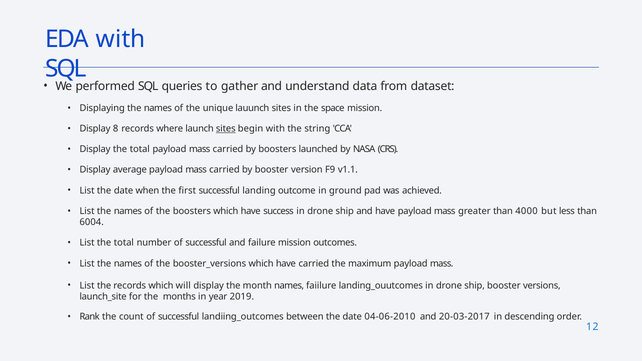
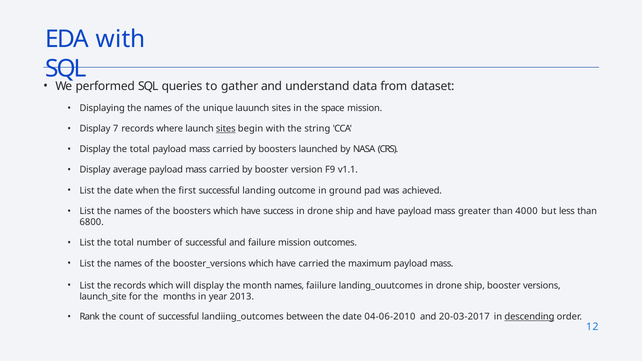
8: 8 -> 7
6004: 6004 -> 6800
2019: 2019 -> 2013
descending underline: none -> present
